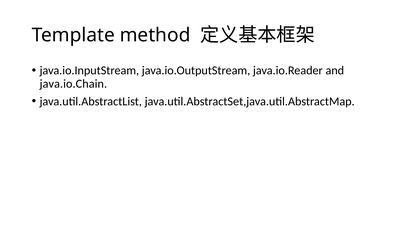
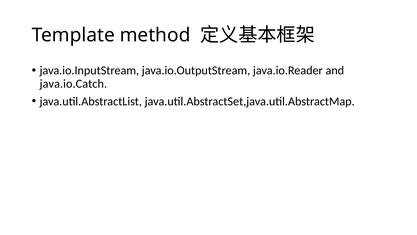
java.io.Chain: java.io.Chain -> java.io.Catch
